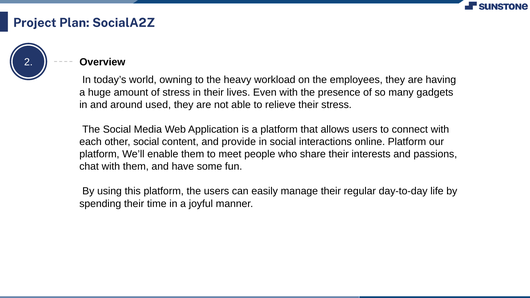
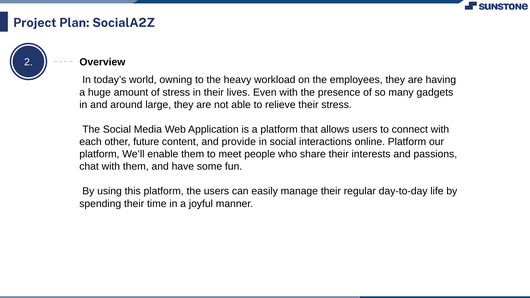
used: used -> large
other social: social -> future
